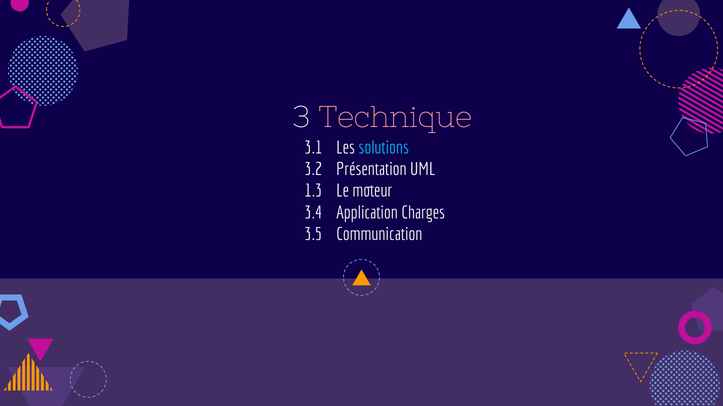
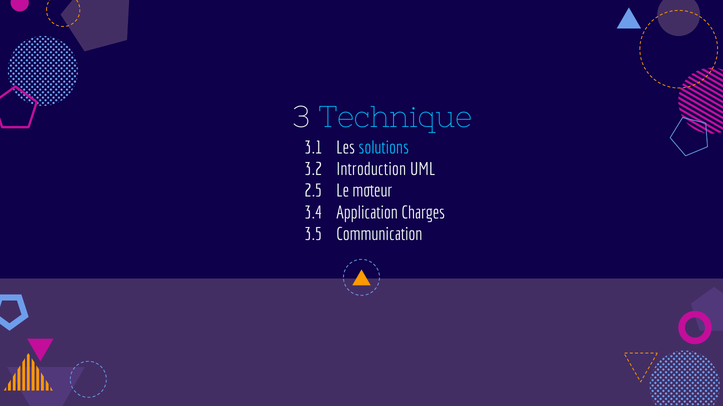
Technique colour: pink -> light blue
Présentation: Présentation -> Introduction
1.3: 1.3 -> 2.5
